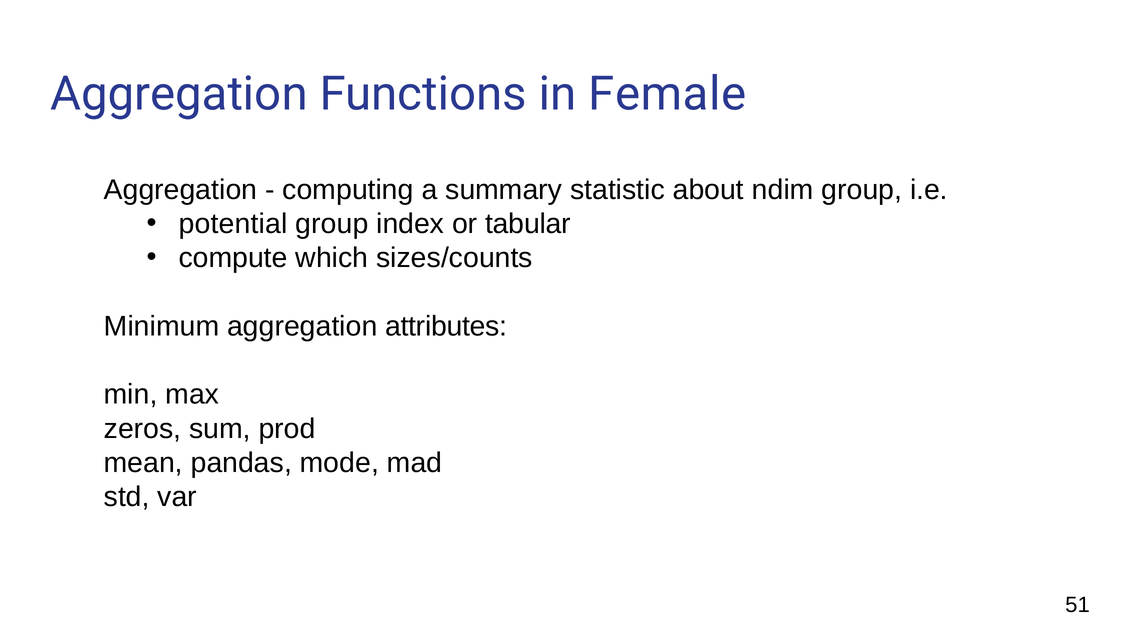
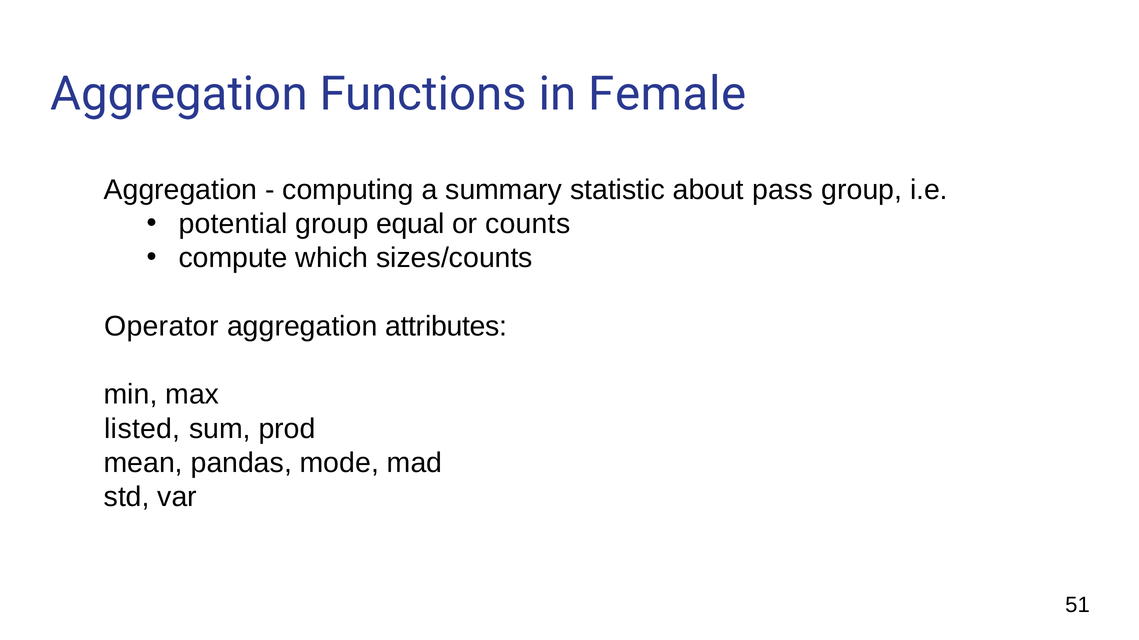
ndim: ndim -> pass
index: index -> equal
tabular: tabular -> counts
Minimum: Minimum -> Operator
zeros: zeros -> listed
